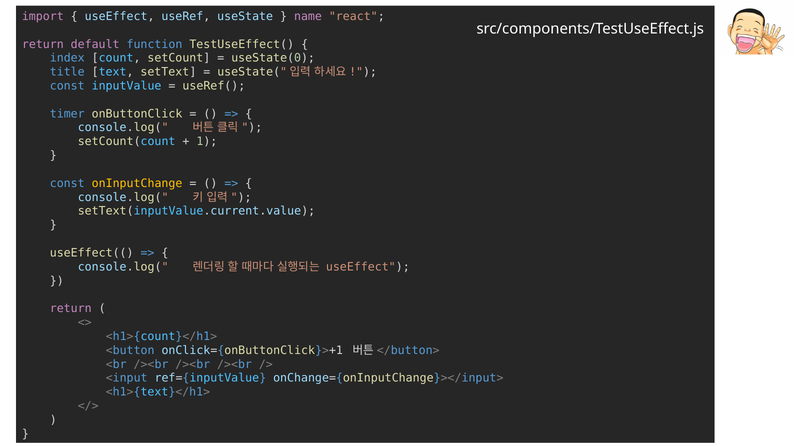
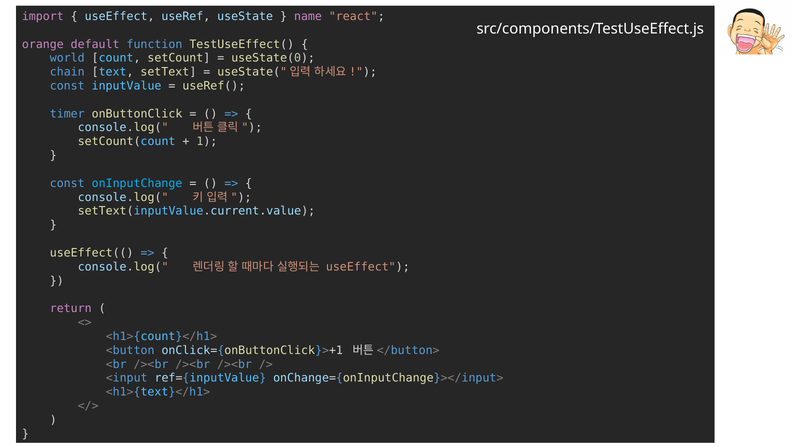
return at (43, 44): return -> orange
index: index -> world
title: title -> chain
onInputChange colour: yellow -> light blue
